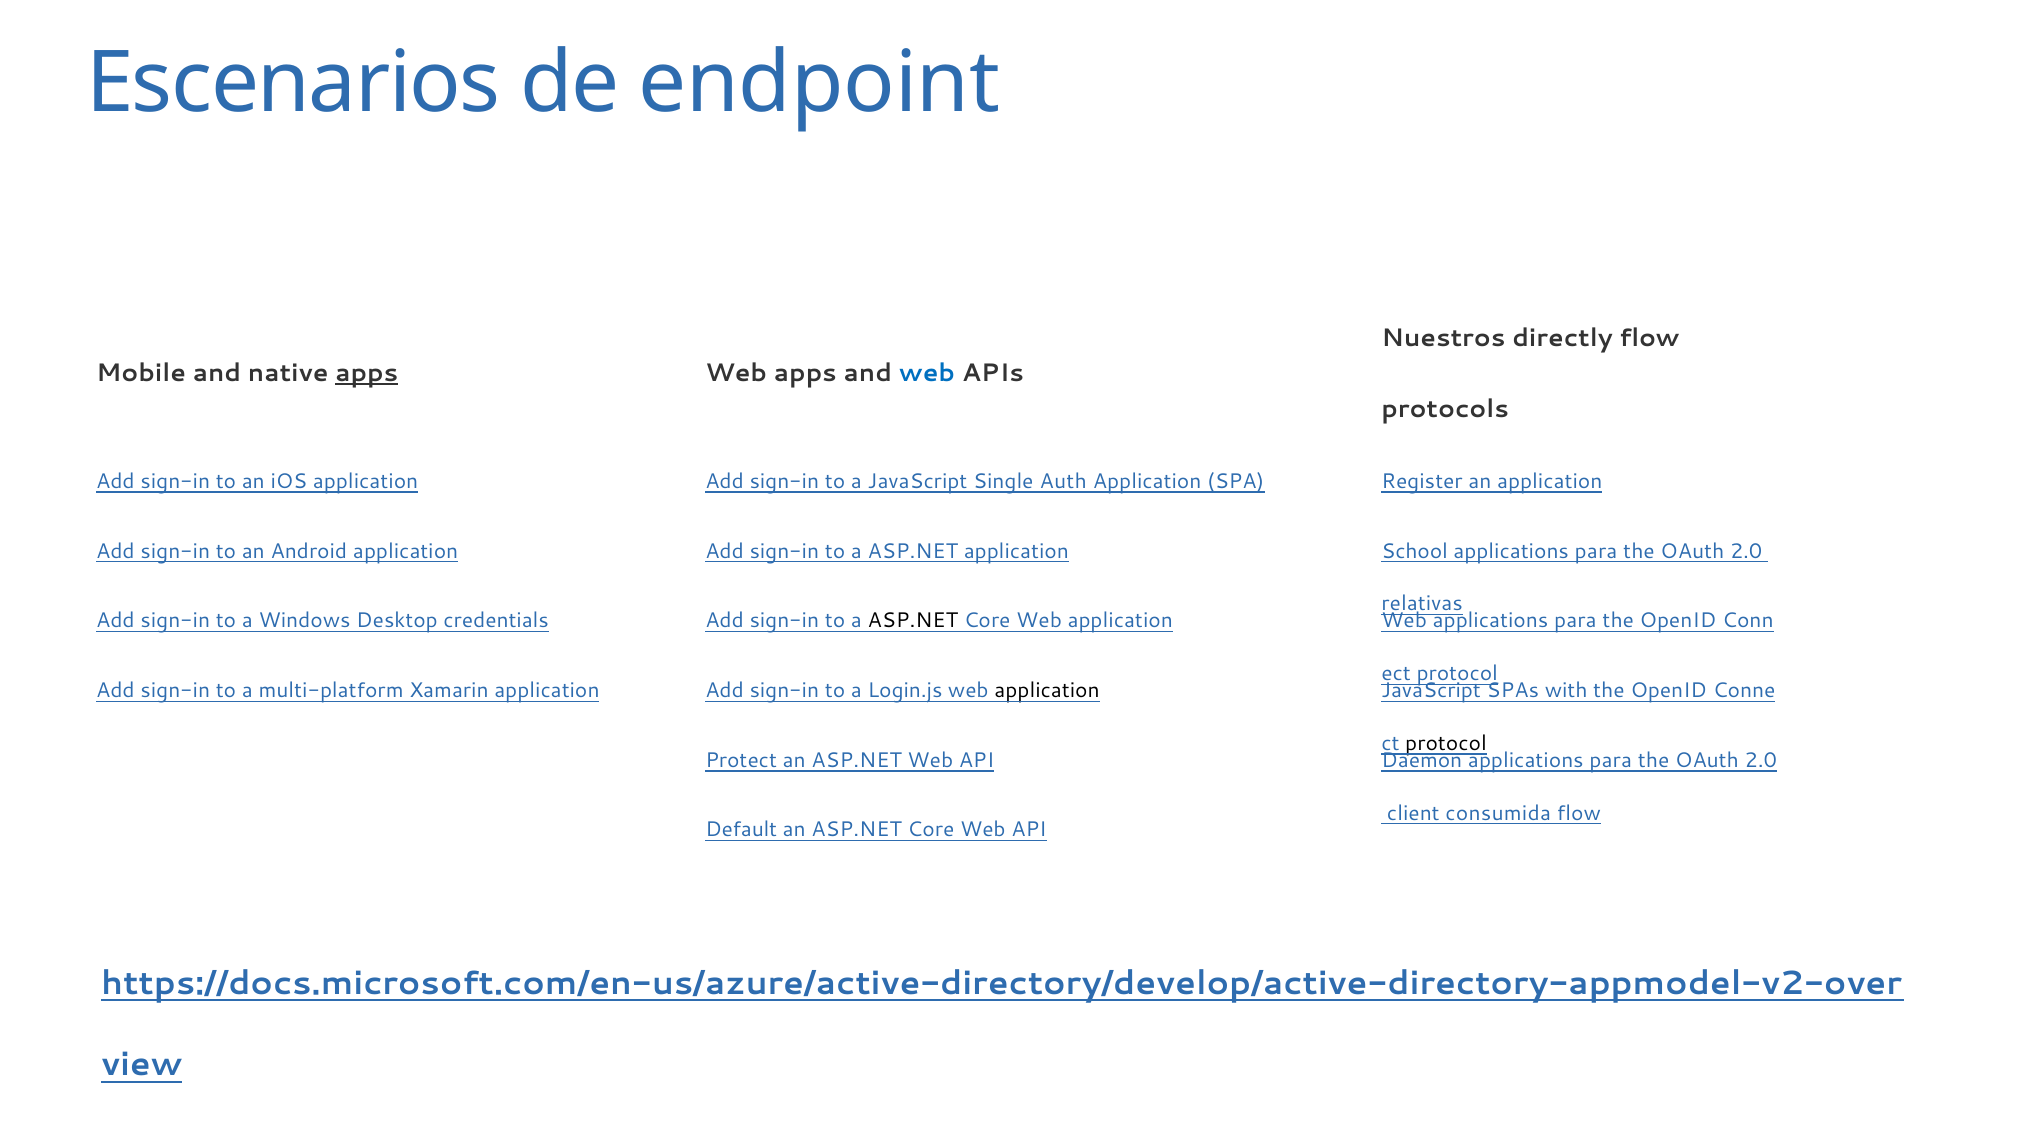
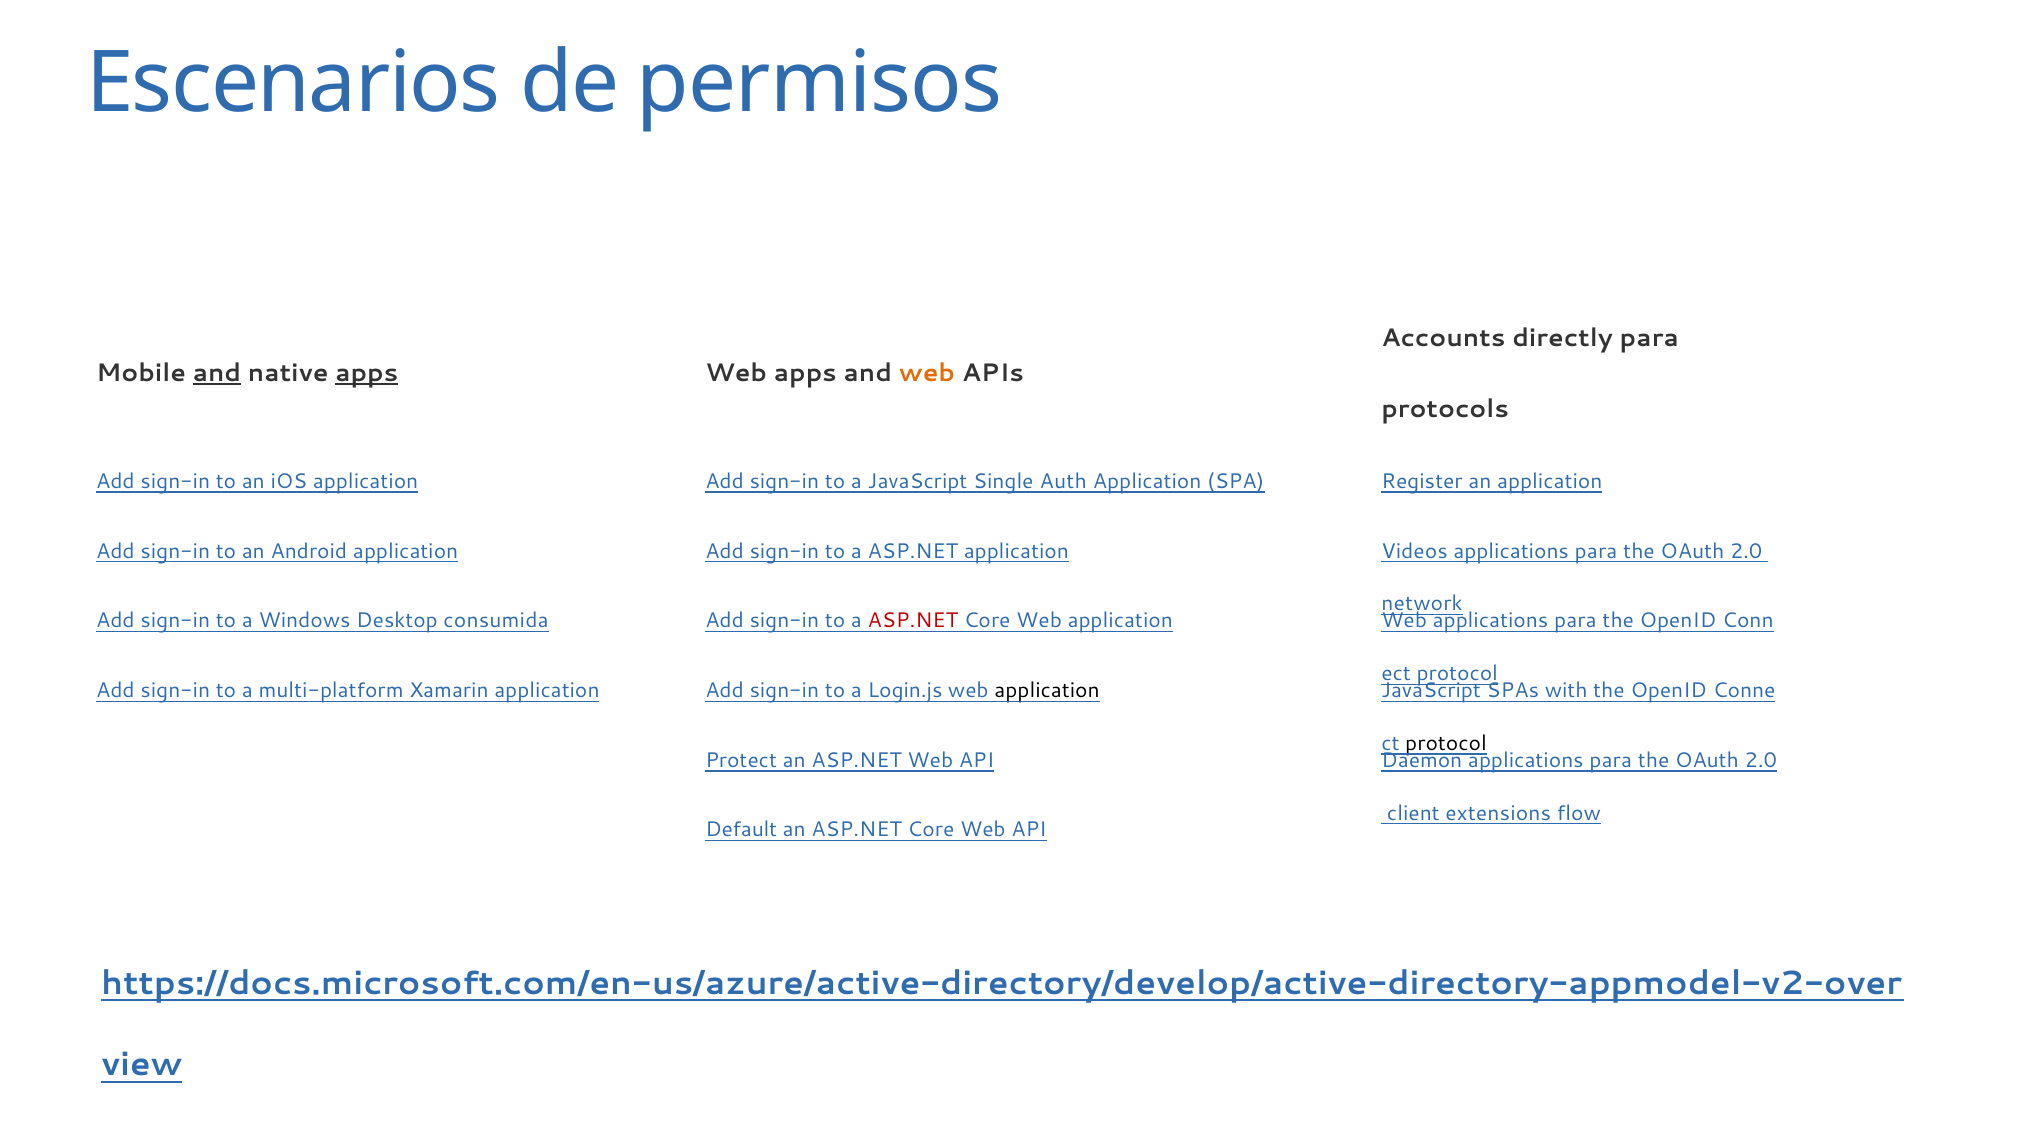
endpoint: endpoint -> permisos
Nuestros: Nuestros -> Accounts
directly flow: flow -> para
and at (217, 373) underline: none -> present
web at (927, 373) colour: blue -> orange
School: School -> Videos
relativas: relativas -> network
credentials: credentials -> consumida
ASP.NET at (913, 621) colour: black -> red
consumida: consumida -> extensions
